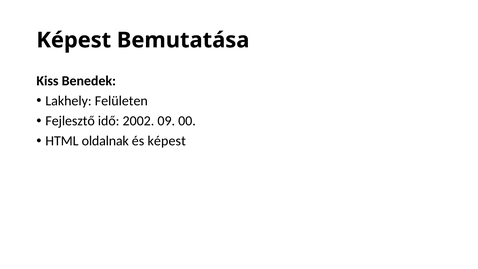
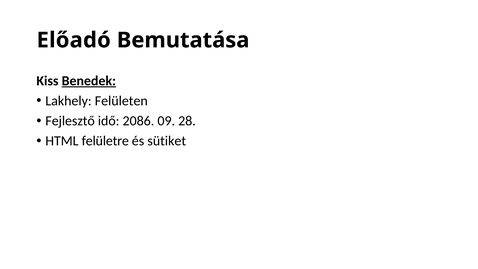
Képest at (74, 40): Képest -> Előadó
Benedek underline: none -> present
2002: 2002 -> 2086
00: 00 -> 28
oldalnak: oldalnak -> felületre
és képest: képest -> sütiket
